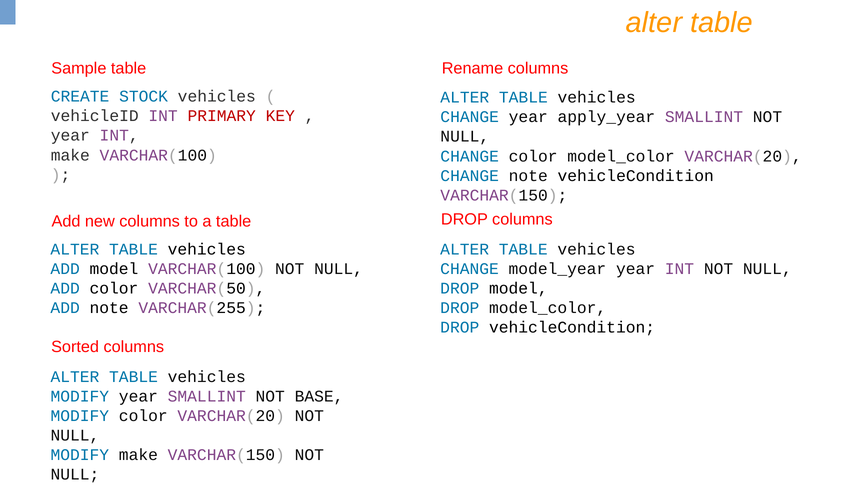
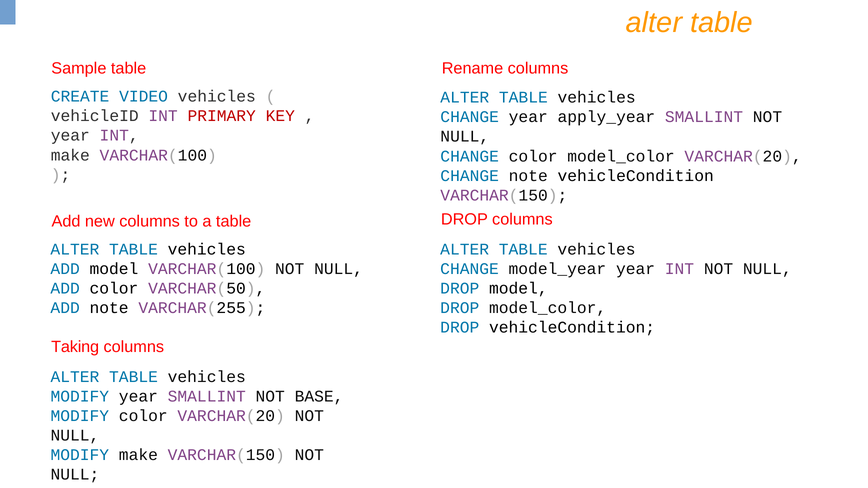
STOCK: STOCK -> VIDEO
Sorted: Sorted -> Taking
